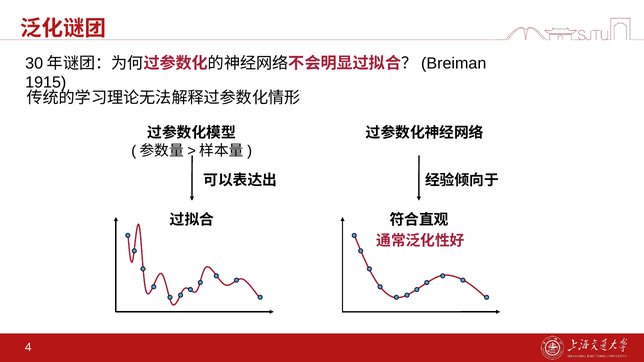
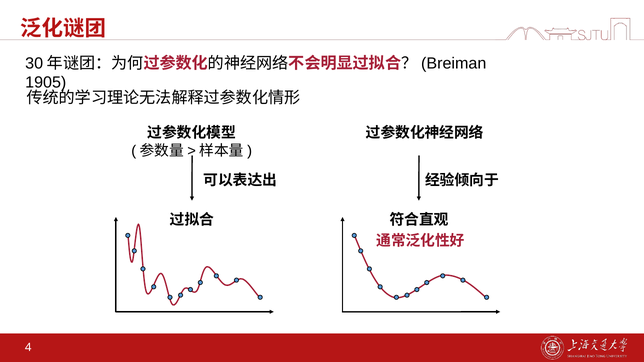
1915: 1915 -> 1905
